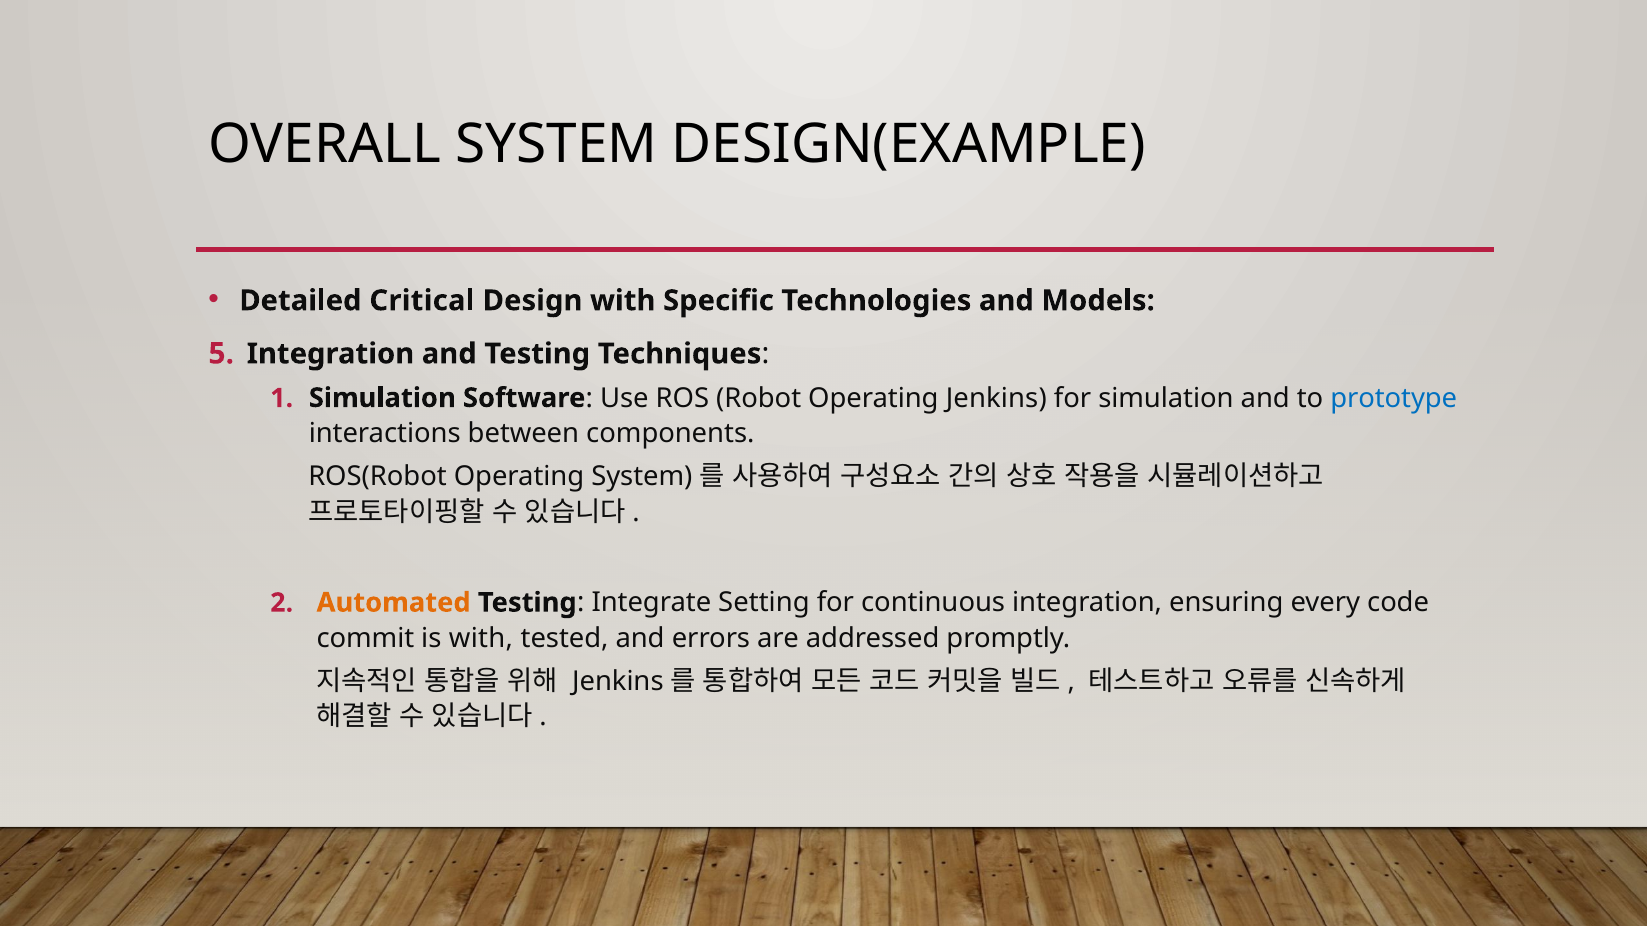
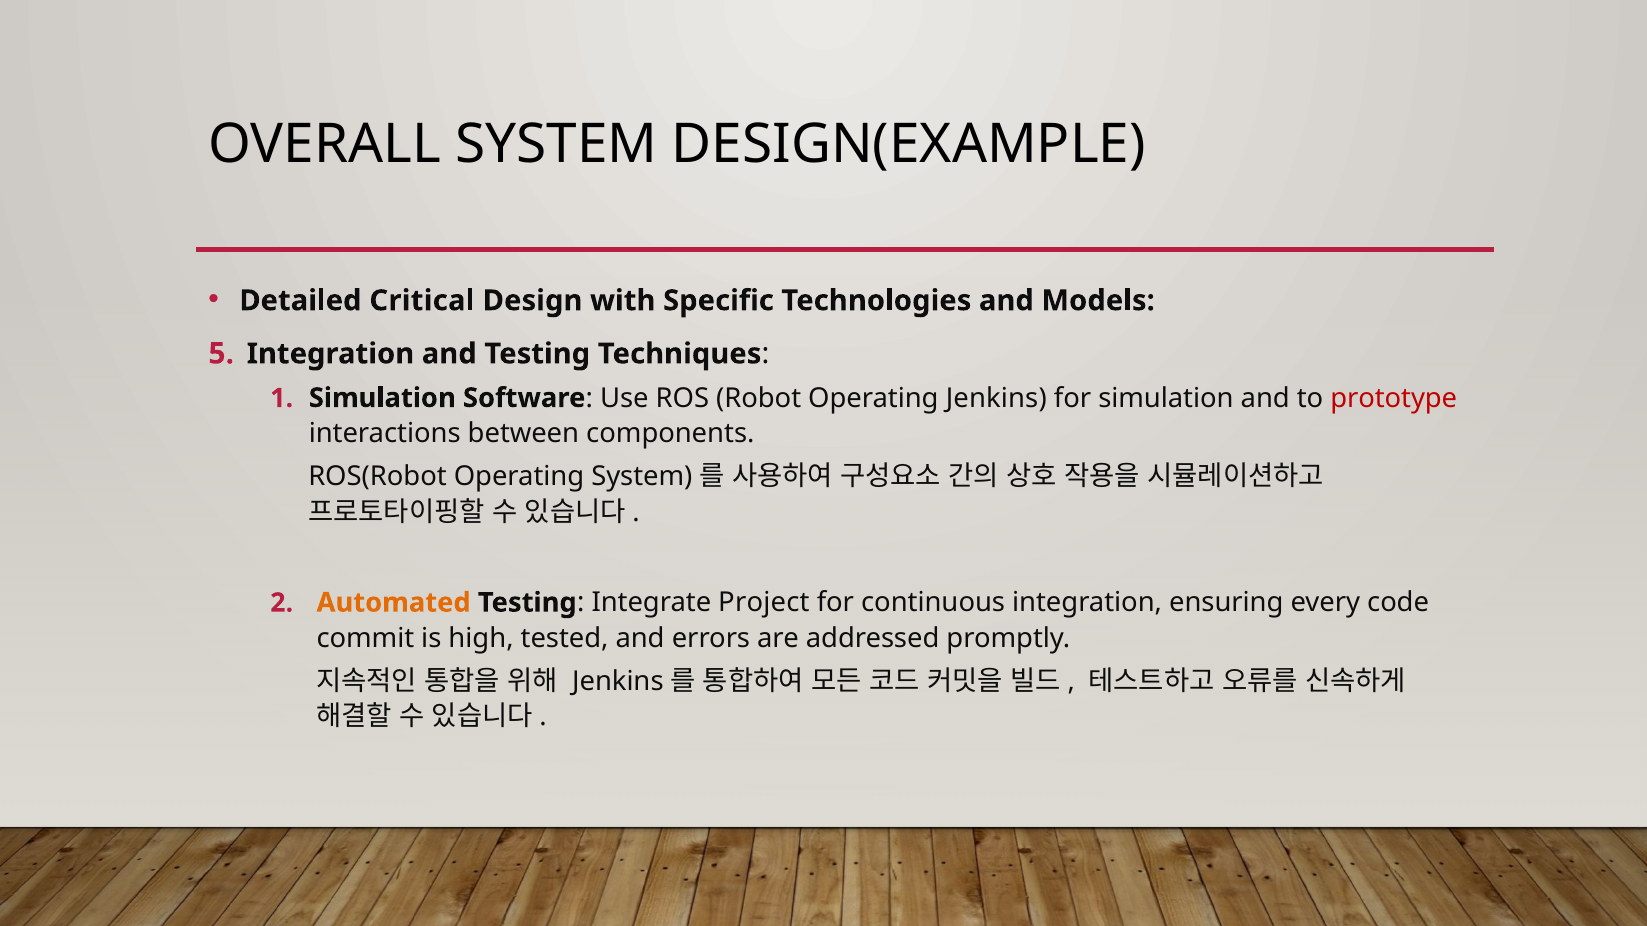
prototype colour: blue -> red
Setting: Setting -> Project
is with: with -> high
